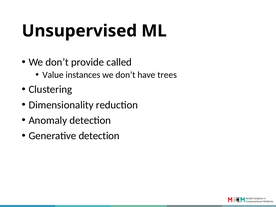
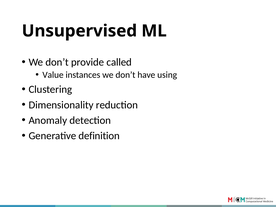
trees: trees -> using
Generative detection: detection -> definition
